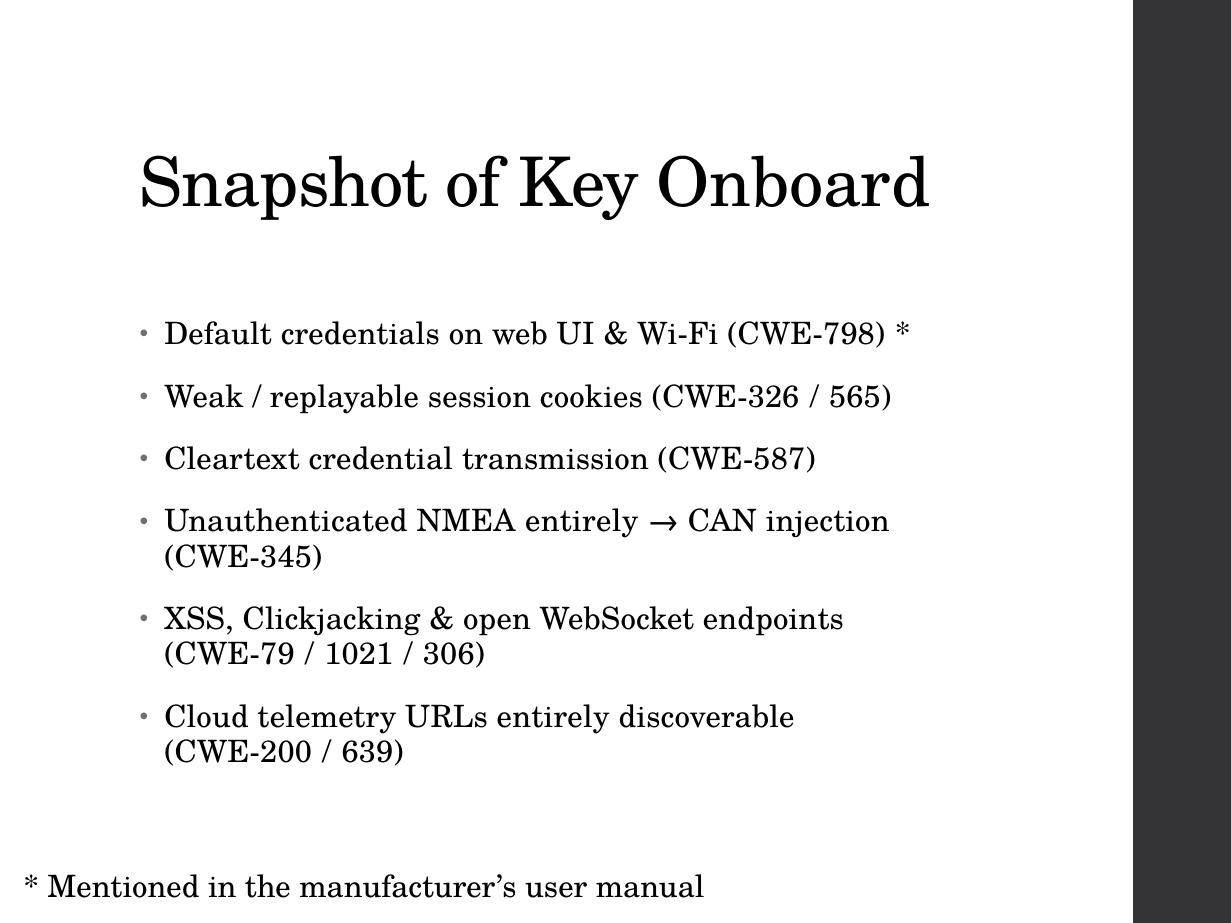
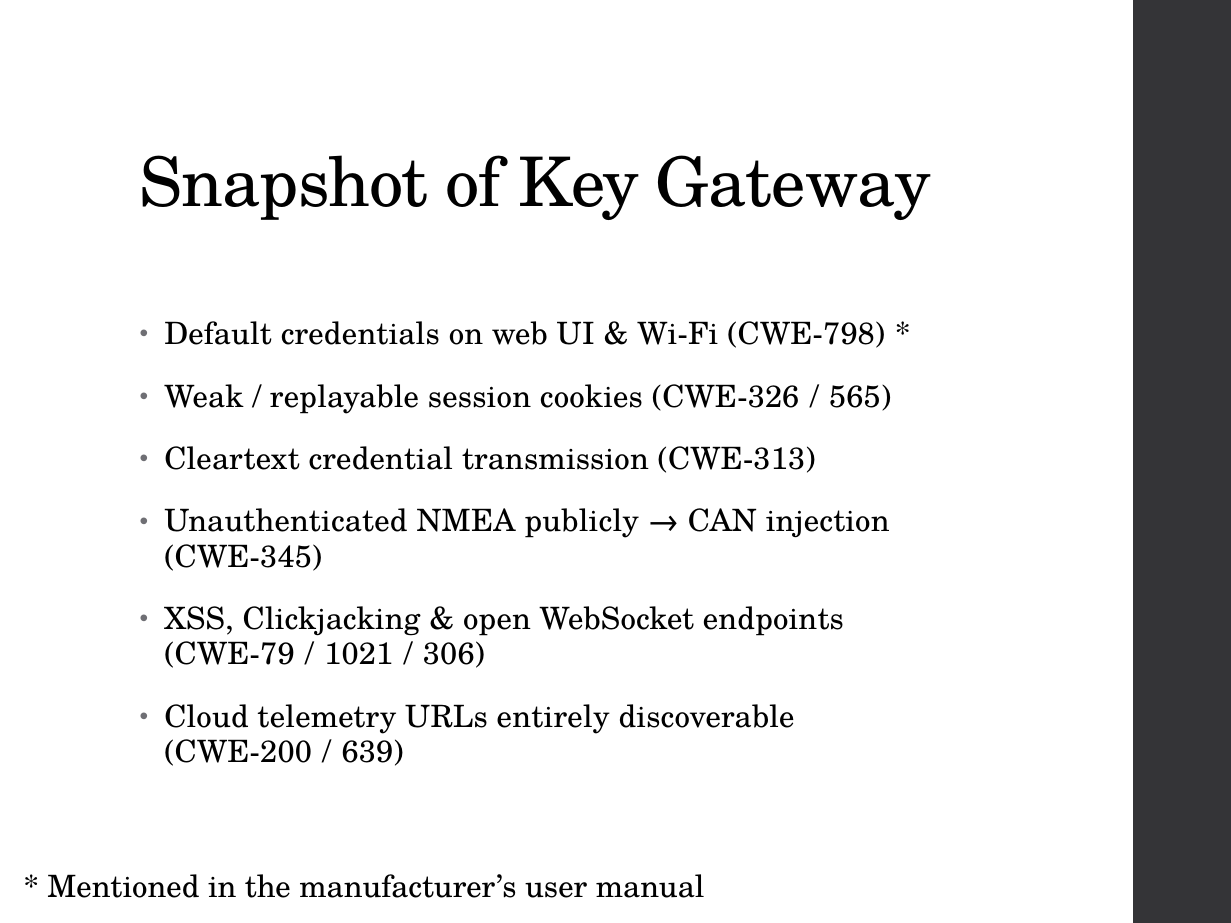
Onboard: Onboard -> Gateway
CWE‑587: CWE‑587 -> CWE‑313
NMEA entirely: entirely -> publicly
